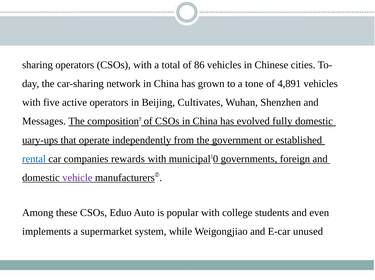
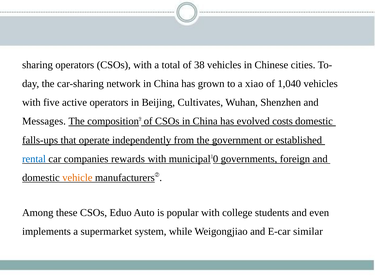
86: 86 -> 38
tone: tone -> xiao
4,891: 4,891 -> 1,040
fully: fully -> costs
uary-ups: uary-ups -> falls-ups
vehicle colour: purple -> orange
unused: unused -> similar
